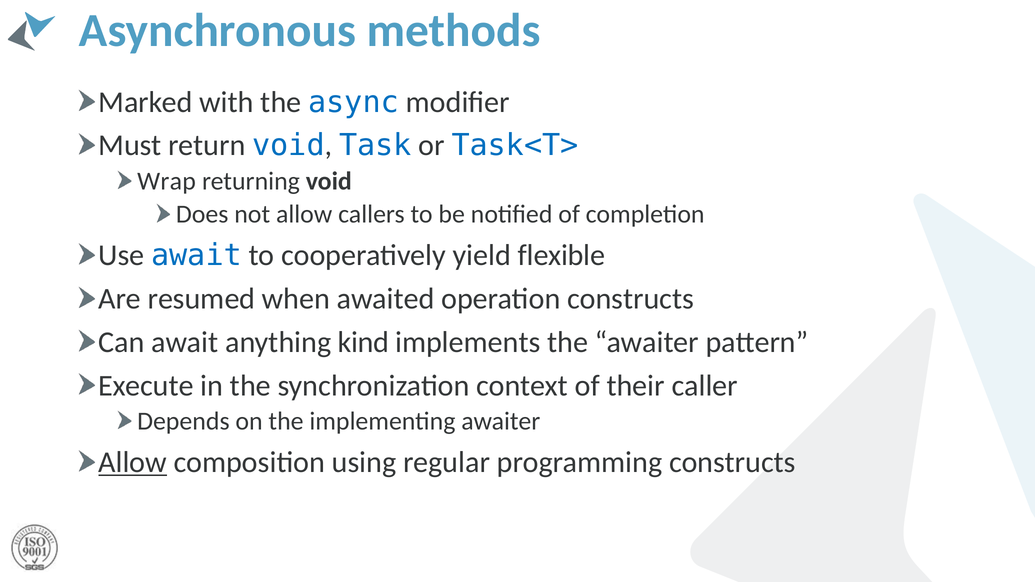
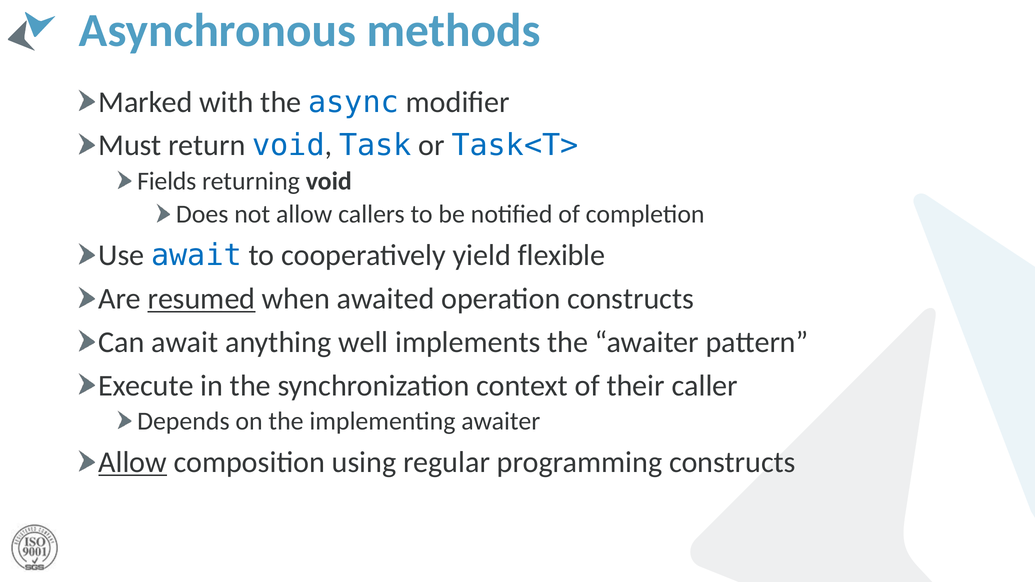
Wrap: Wrap -> Fields
resumed underline: none -> present
kind: kind -> well
